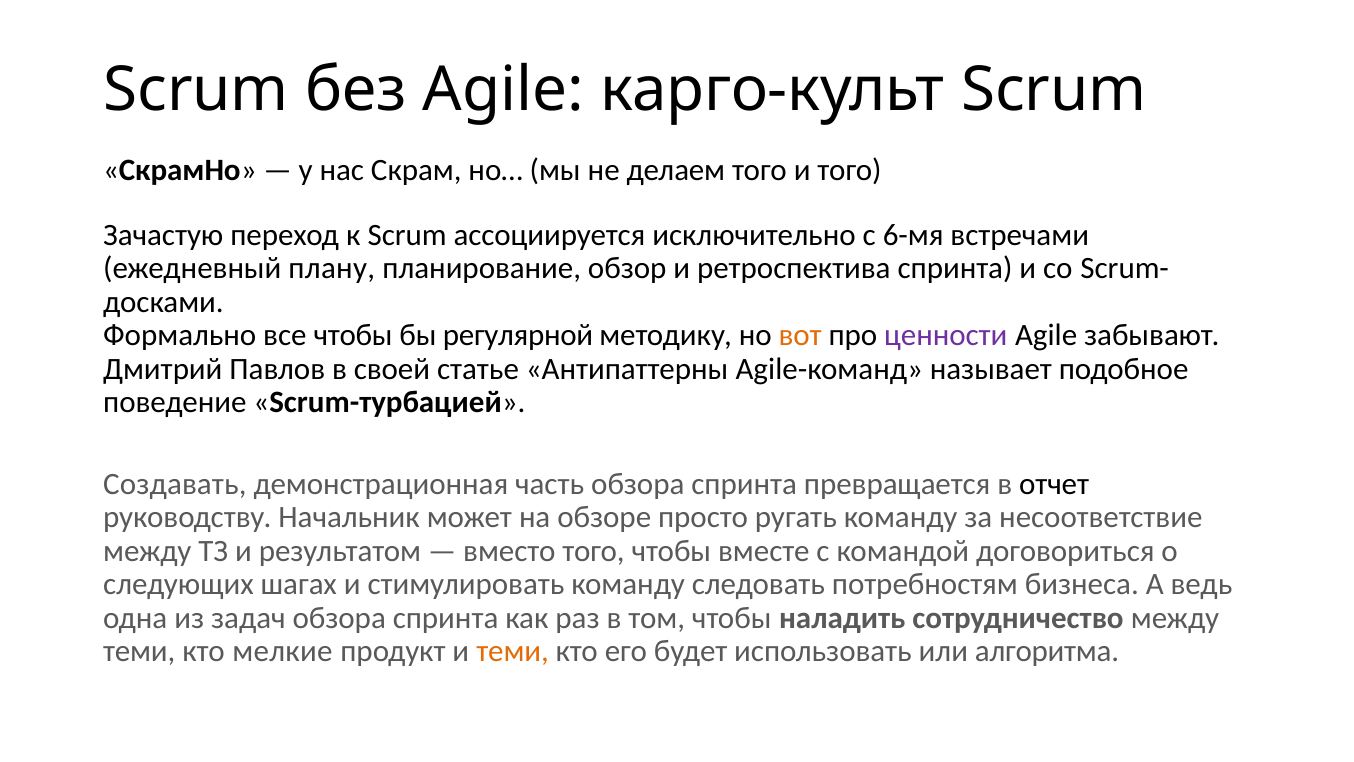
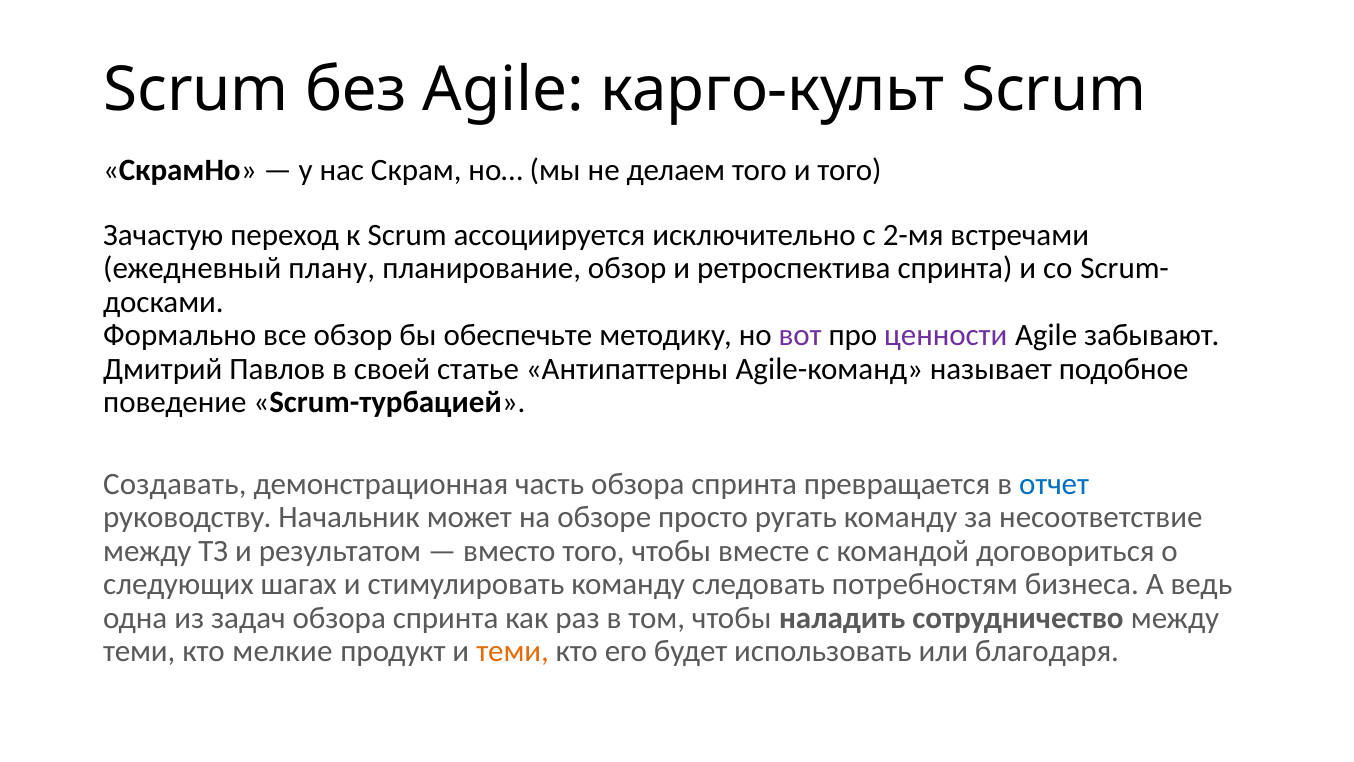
6-мя: 6-мя -> 2-мя
все чтобы: чтобы -> обзор
регулярной: регулярной -> обеспечьте
вот colour: orange -> purple
отчет colour: black -> blue
алгоритма: алгоритма -> благодаря
